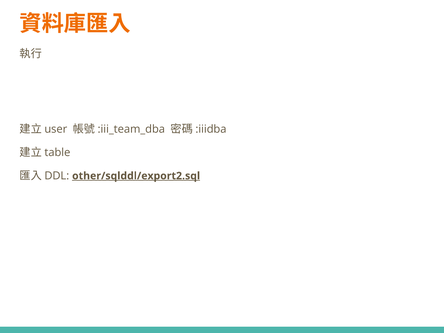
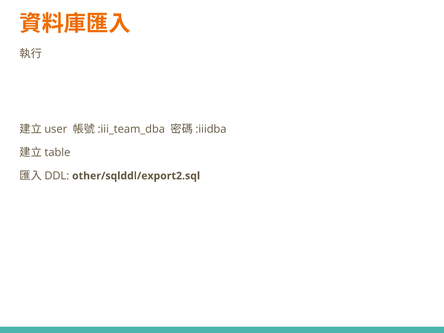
other/sqlddl/export2.sql underline: present -> none
